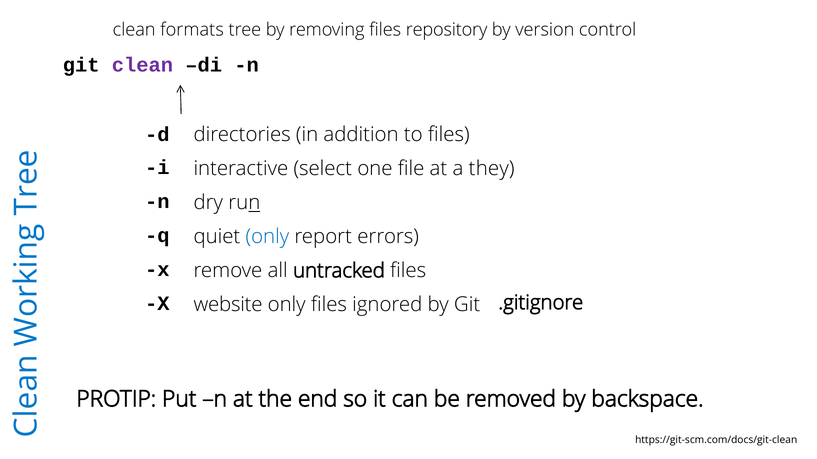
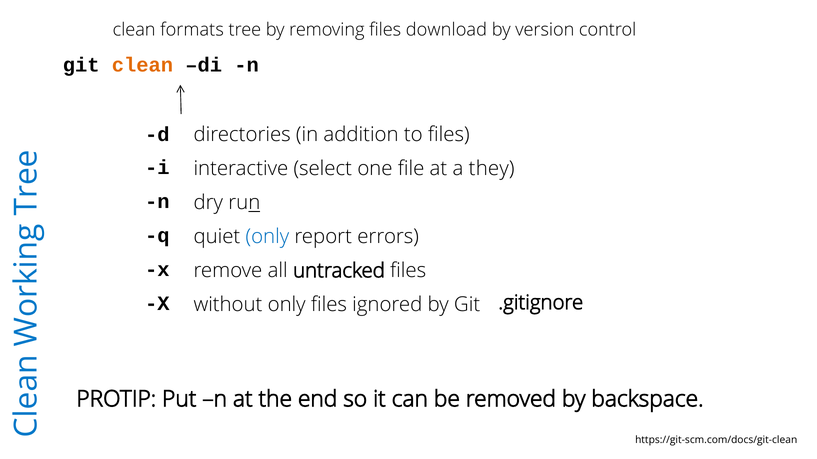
repository: repository -> download
clean at (142, 65) colour: purple -> orange
website: website -> without
